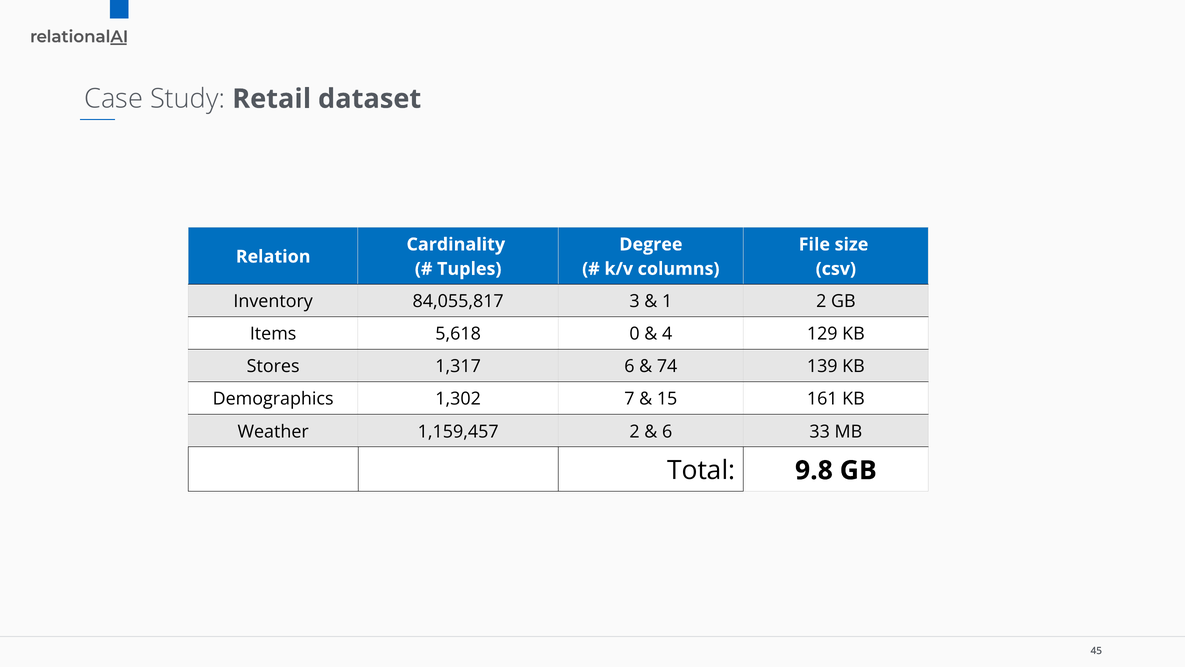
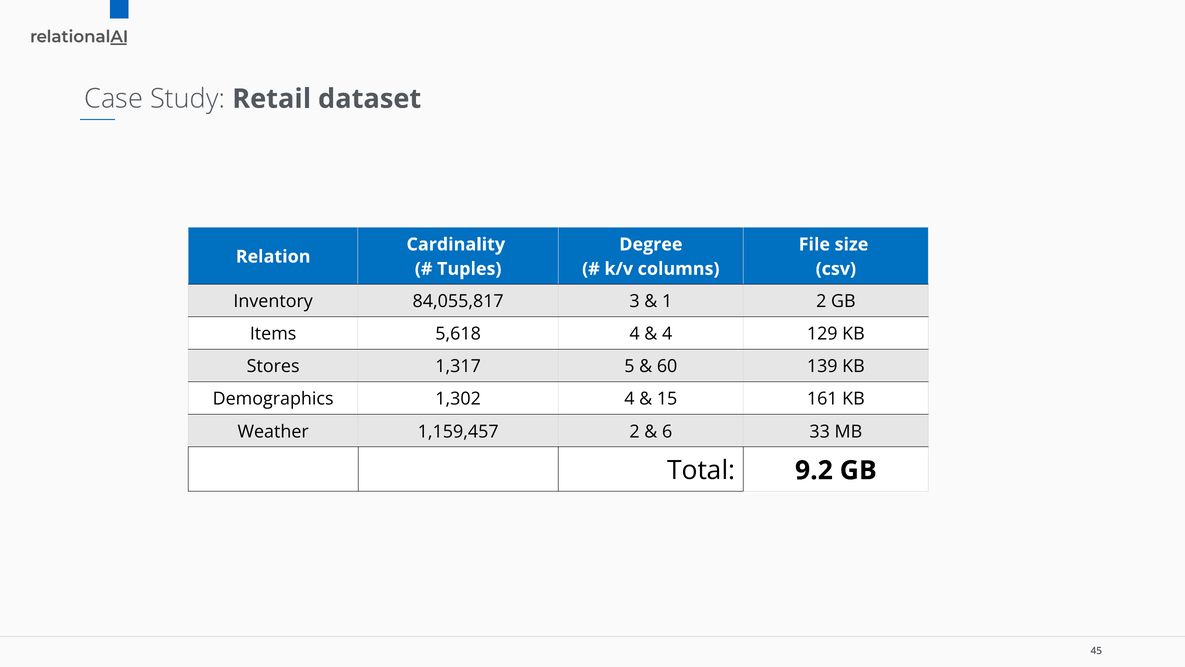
5,618 0: 0 -> 4
1,317 6: 6 -> 5
74: 74 -> 60
1,302 7: 7 -> 4
9.8: 9.8 -> 9.2
